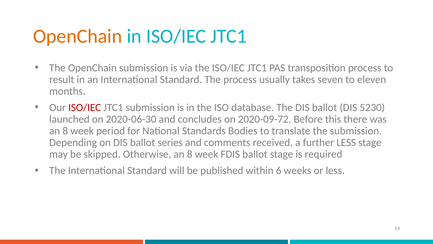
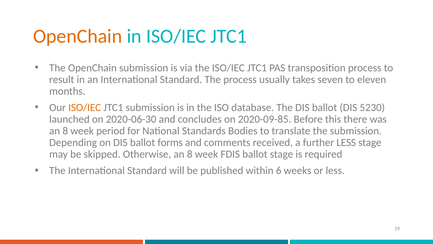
ISO/IEC at (85, 107) colour: red -> orange
2020-09-72: 2020-09-72 -> 2020-09-85
series: series -> forms
